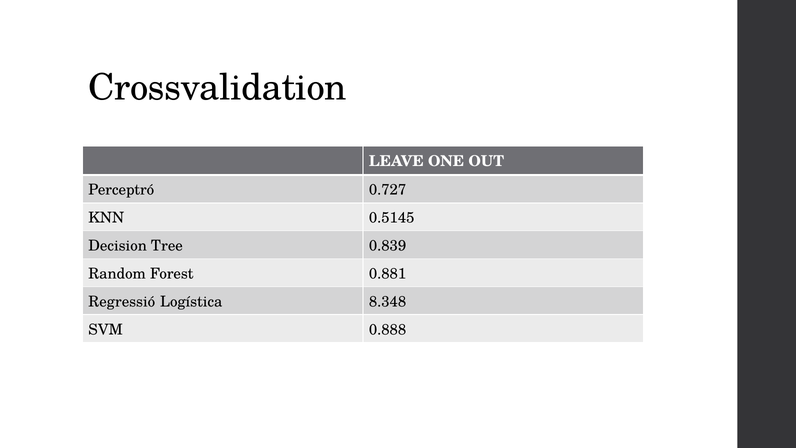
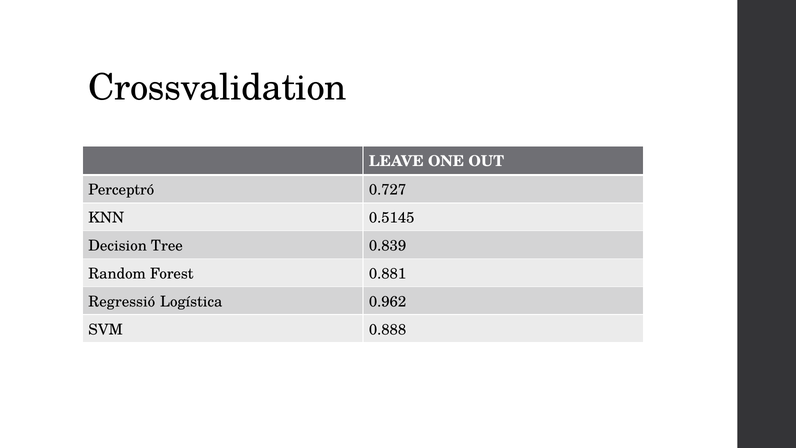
8.348: 8.348 -> 0.962
